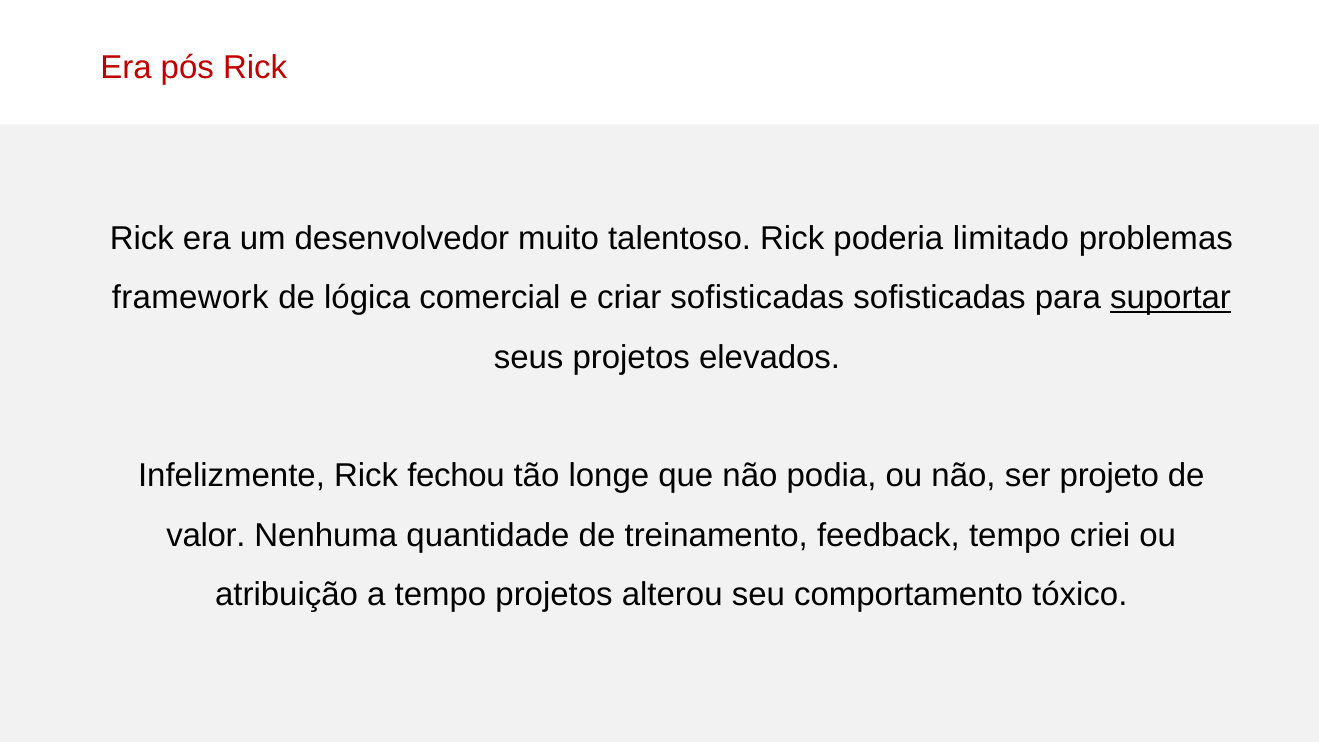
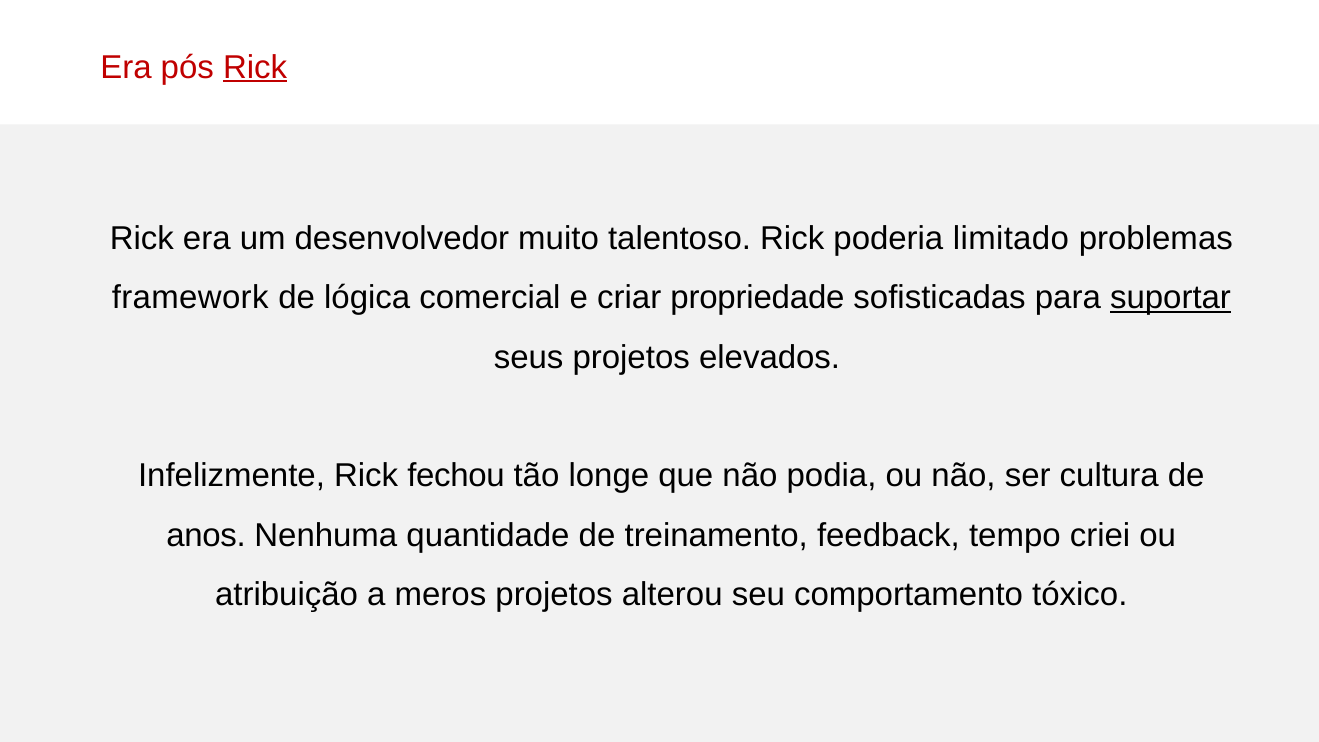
Rick at (255, 67) underline: none -> present
criar sofisticadas: sofisticadas -> propriedade
projeto: projeto -> cultura
valor: valor -> anos
a tempo: tempo -> meros
